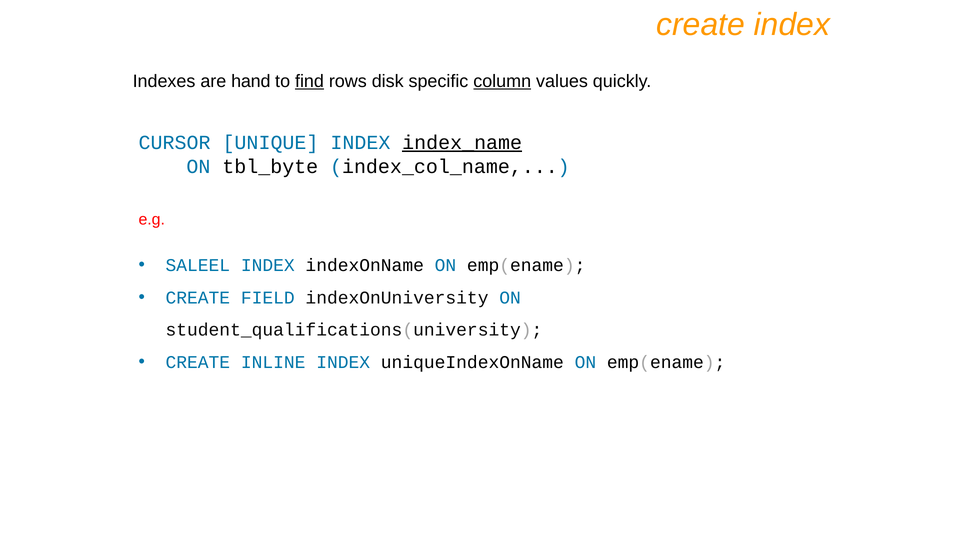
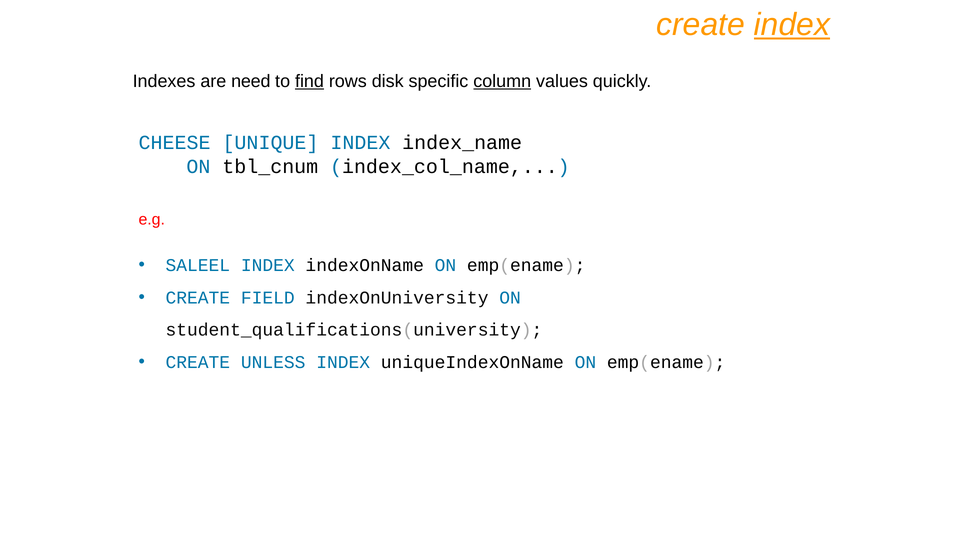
index at (792, 25) underline: none -> present
hand: hand -> need
CURSOR: CURSOR -> CHEESE
index_name underline: present -> none
tbl_byte: tbl_byte -> tbl_cnum
INLINE: INLINE -> UNLESS
